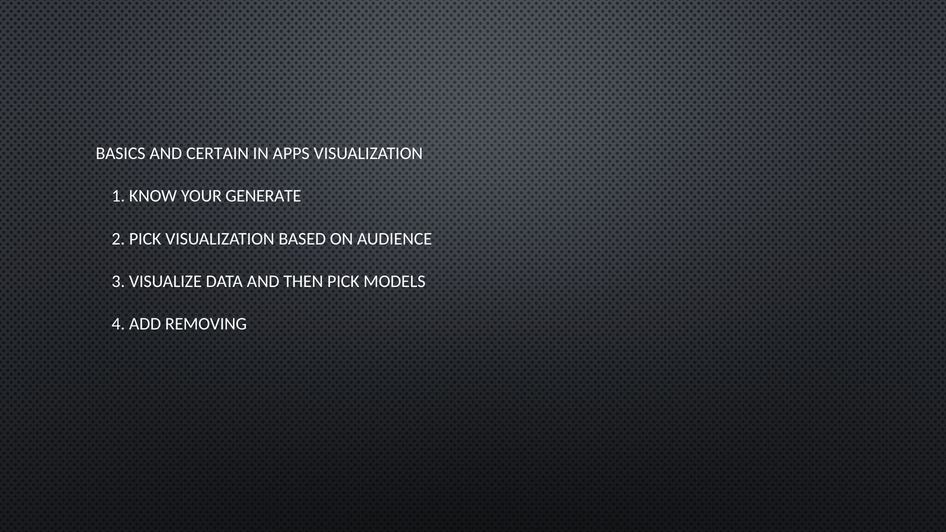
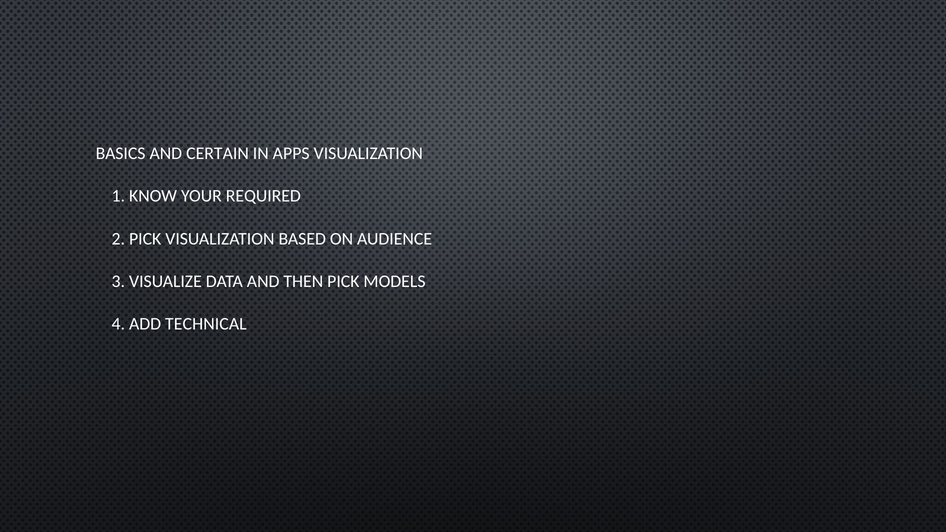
GENERATE: GENERATE -> REQUIRED
REMOVING: REMOVING -> TECHNICAL
